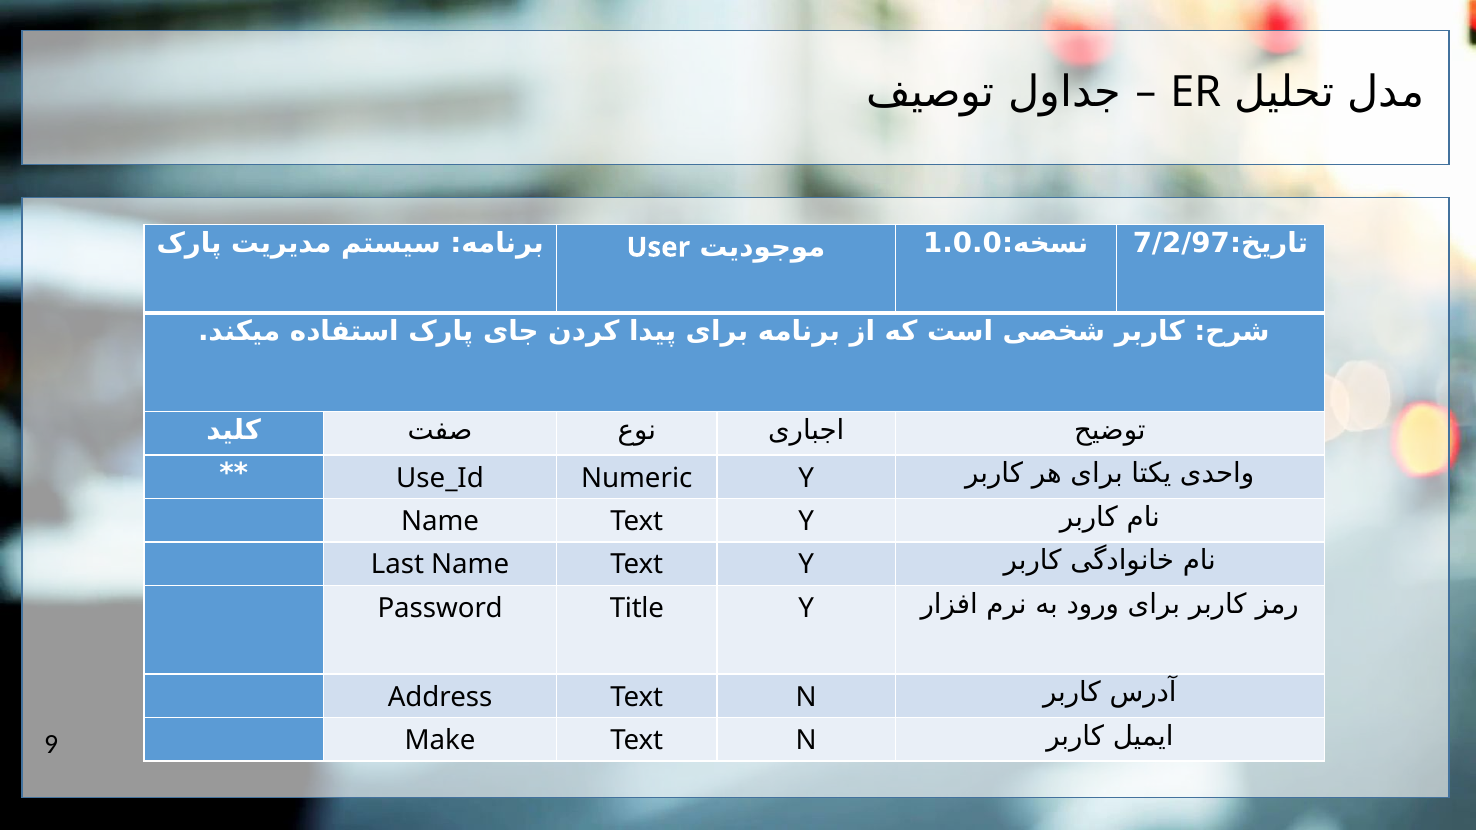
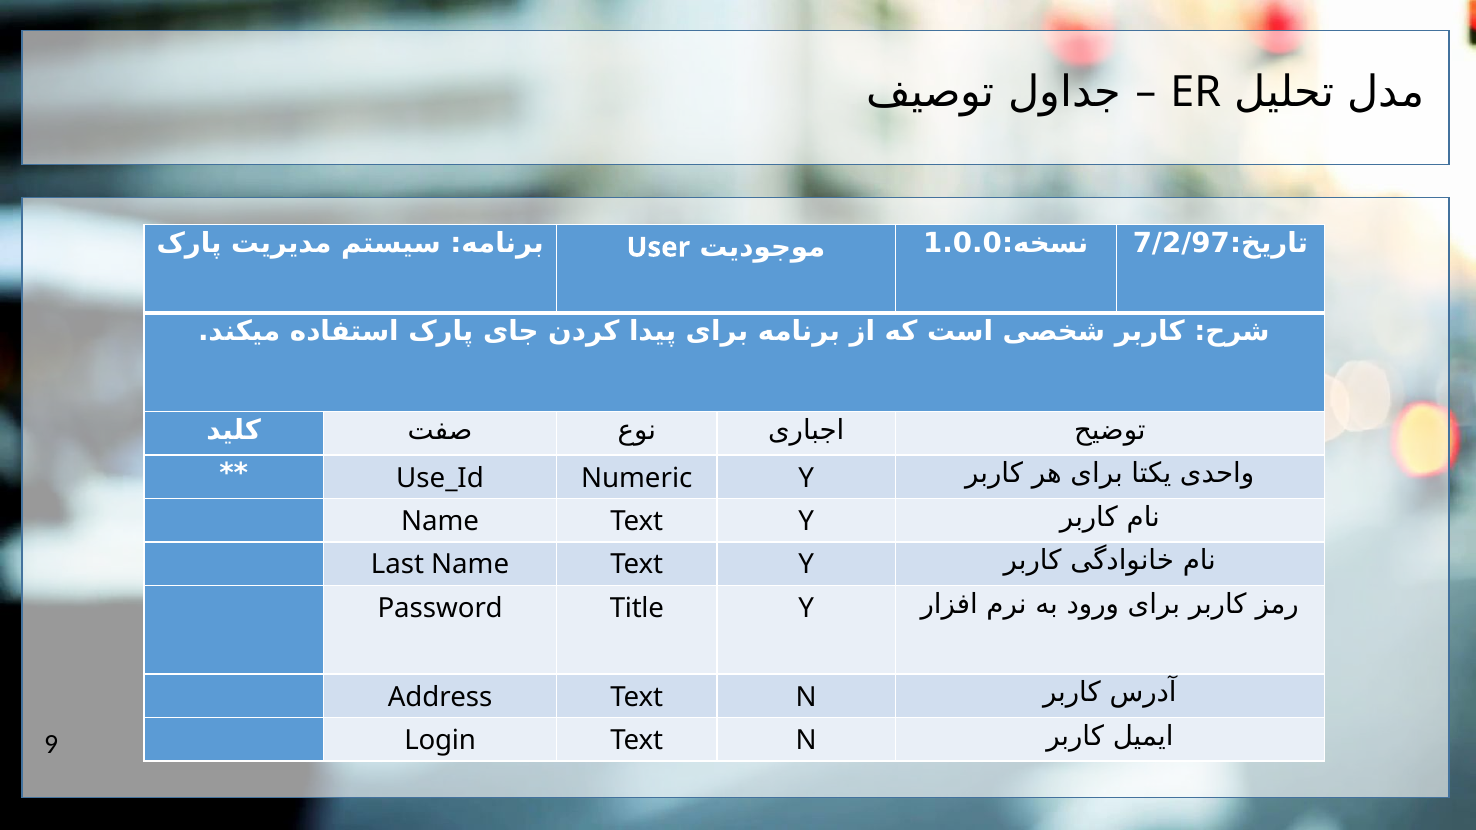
Make: Make -> Login
